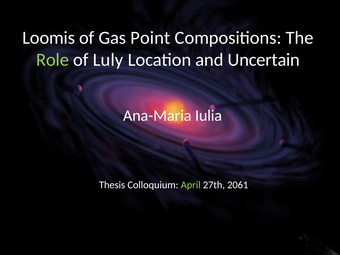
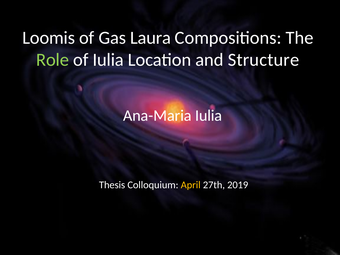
Point: Point -> Laura
of Luly: Luly -> Iulia
Uncertain: Uncertain -> Structure
April colour: light green -> yellow
2061: 2061 -> 2019
